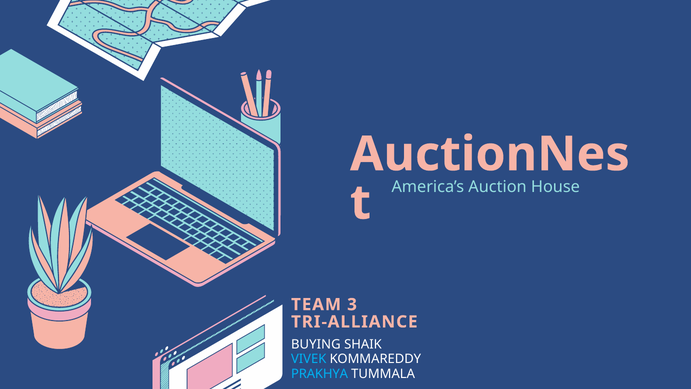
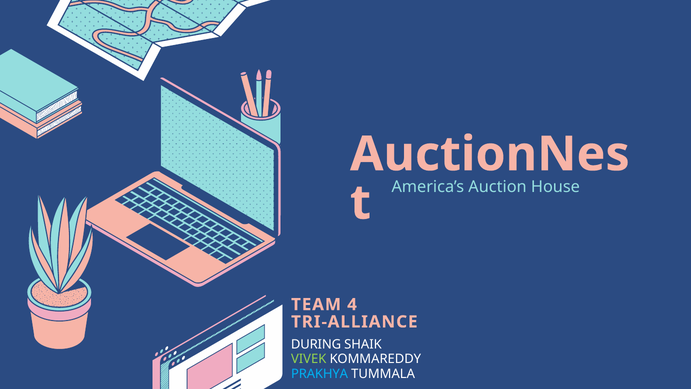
3: 3 -> 4
BUYING: BUYING -> DURING
VIVEK colour: light blue -> light green
